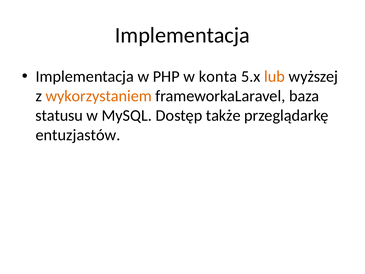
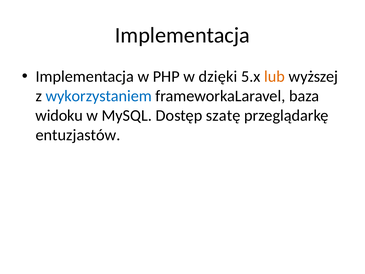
konta: konta -> dzięki
wykorzystaniem colour: orange -> blue
statusu: statusu -> widoku
także: także -> szatę
